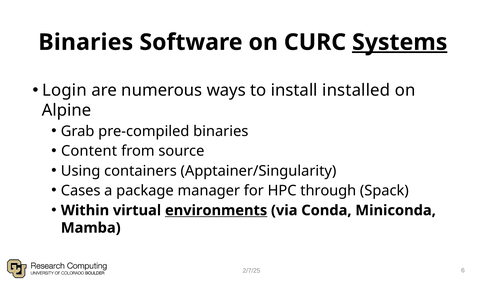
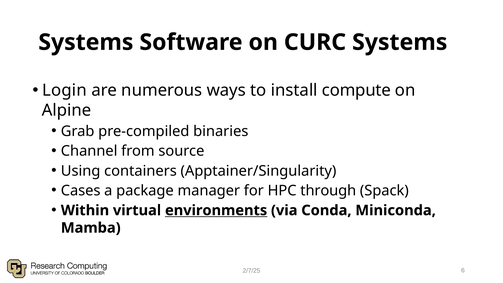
Binaries at (86, 42): Binaries -> Systems
Systems at (400, 42) underline: present -> none
installed: installed -> compute
Content: Content -> Channel
